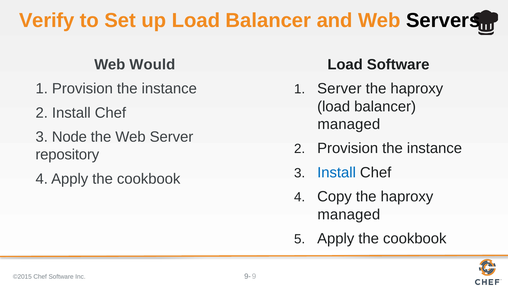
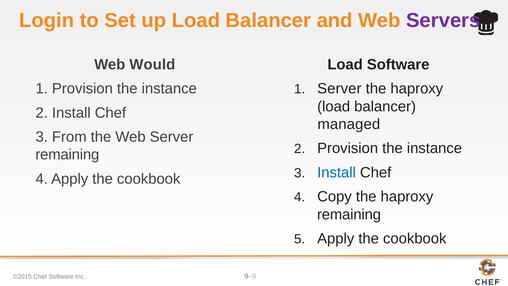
Verify: Verify -> Login
Servers colour: black -> purple
Node: Node -> From
repository at (67, 155): repository -> remaining
managed at (349, 214): managed -> remaining
